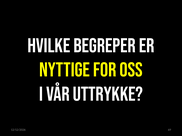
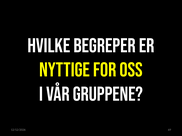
UTTRYKKE: UTTRYKKE -> GRUPPENE
